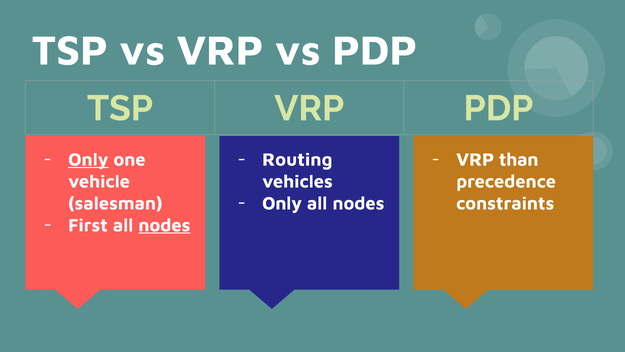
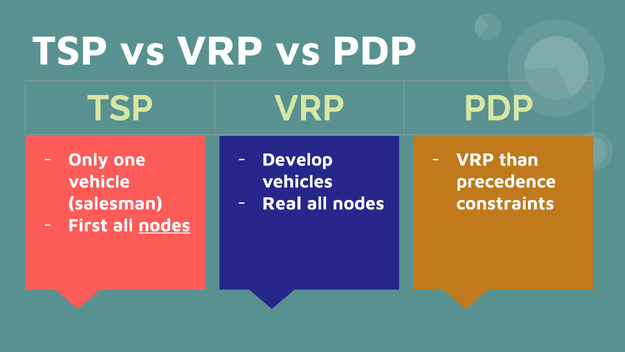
Only at (88, 159) underline: present -> none
Routing: Routing -> Develop
Only at (282, 203): Only -> Real
